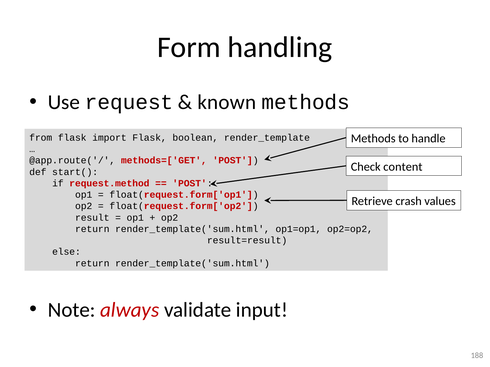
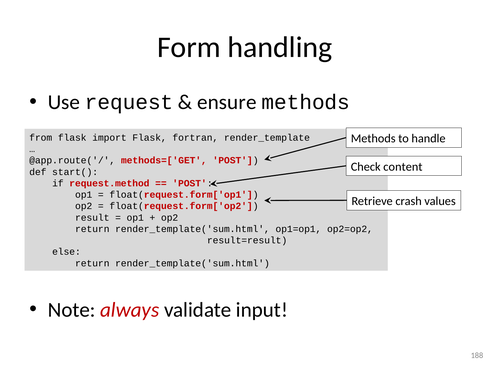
known: known -> ensure
boolean: boolean -> fortran
